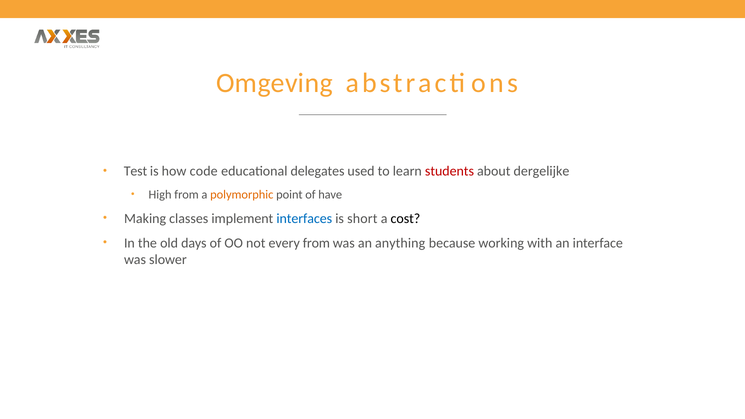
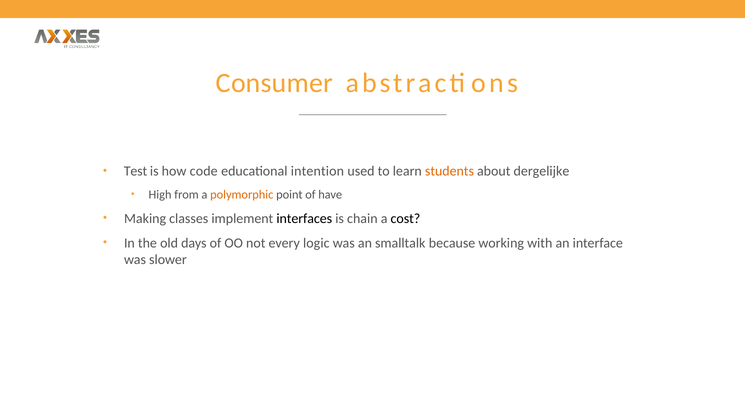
Omgeving: Omgeving -> Consumer
delegates: delegates -> intention
students colour: red -> orange
interfaces colour: blue -> black
short: short -> chain
every from: from -> logic
anything: anything -> smalltalk
